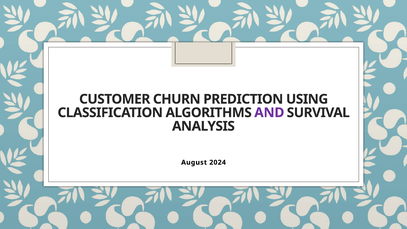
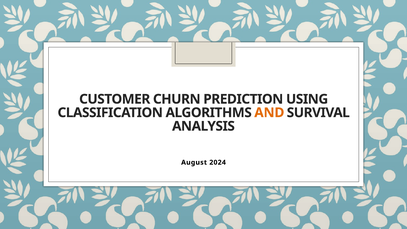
AND colour: purple -> orange
